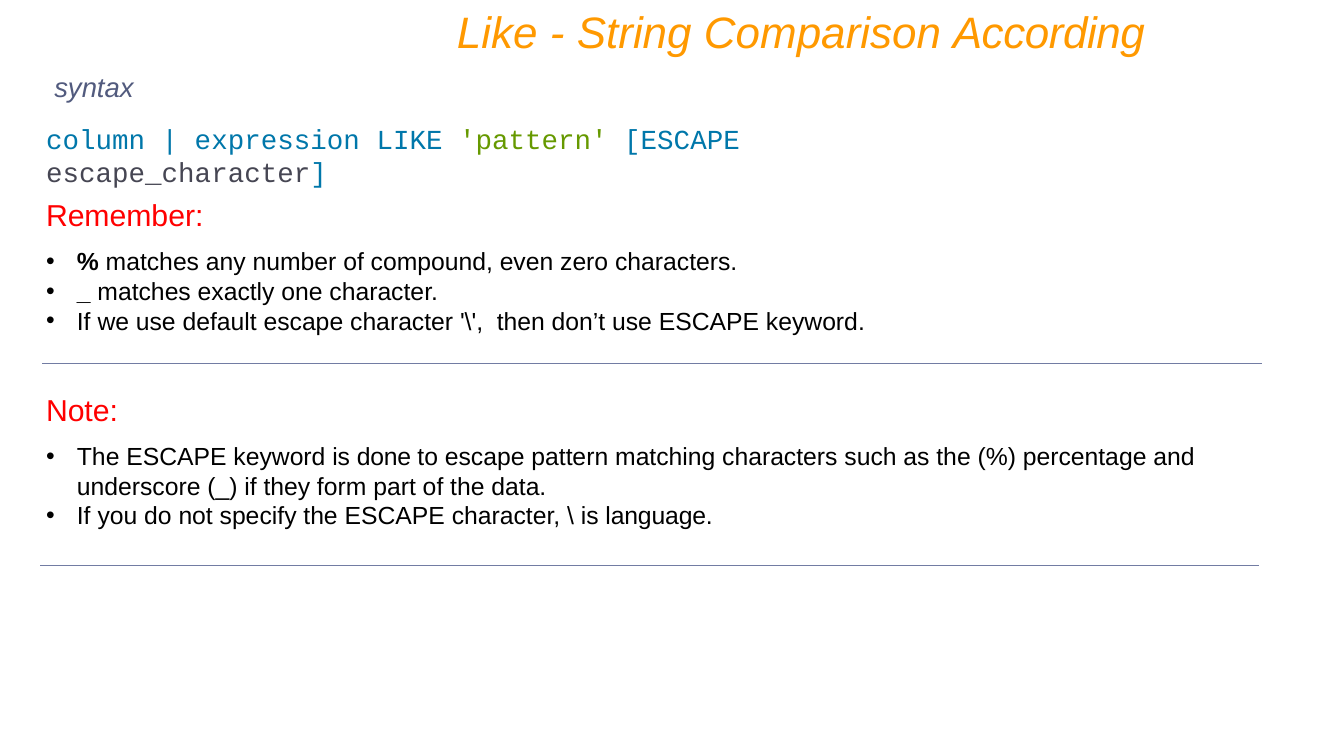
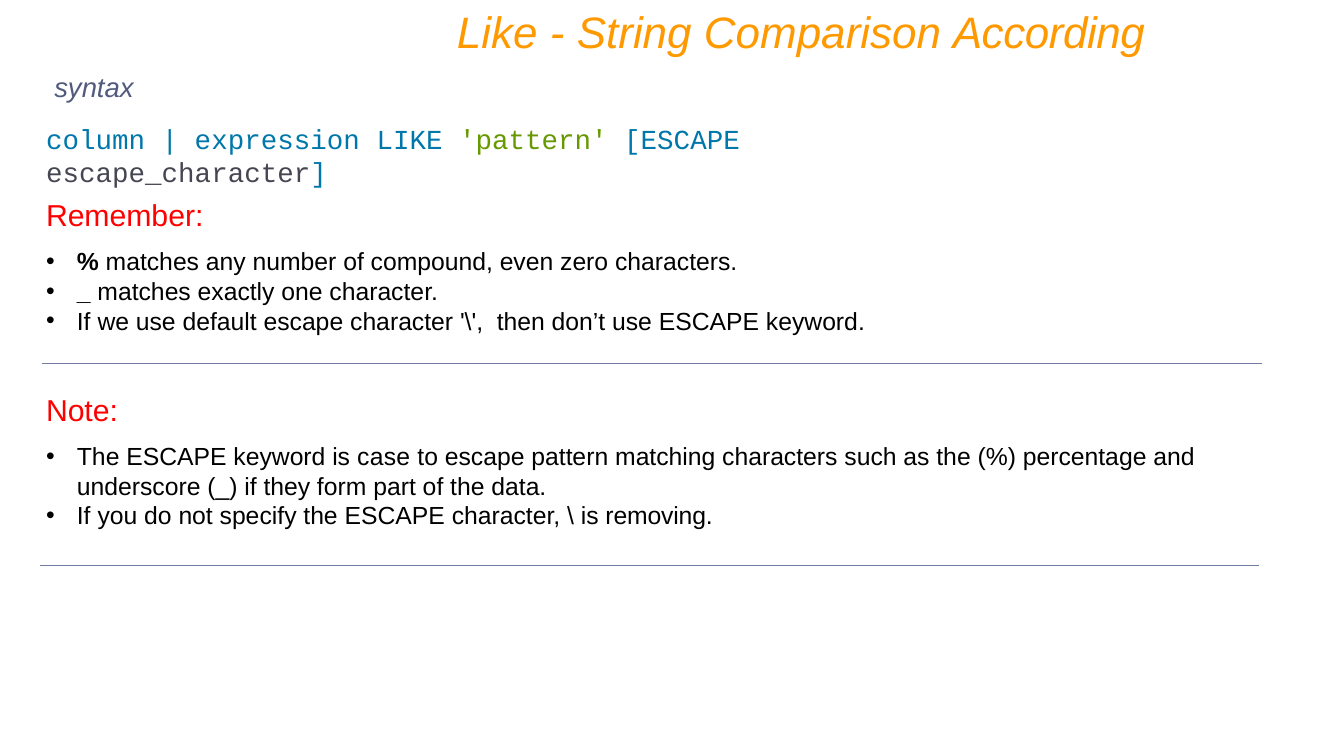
done: done -> case
language: language -> removing
